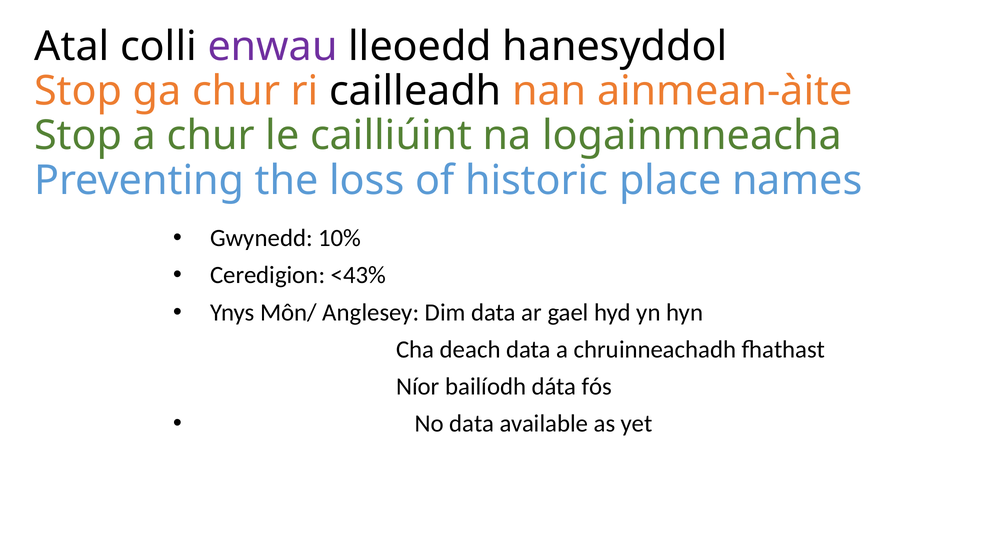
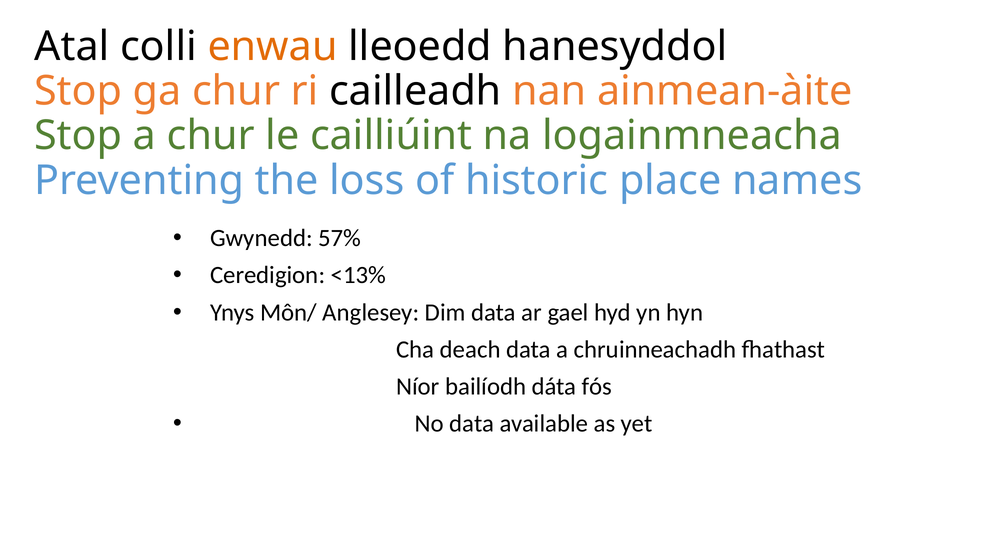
enwau colour: purple -> orange
10%: 10% -> 57%
<43%: <43% -> <13%
